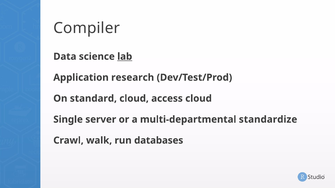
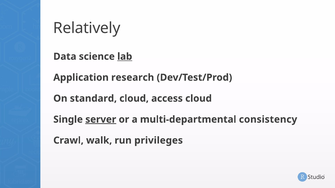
Compiler: Compiler -> Relatively
server underline: none -> present
standardize: standardize -> consistency
databases: databases -> privileges
